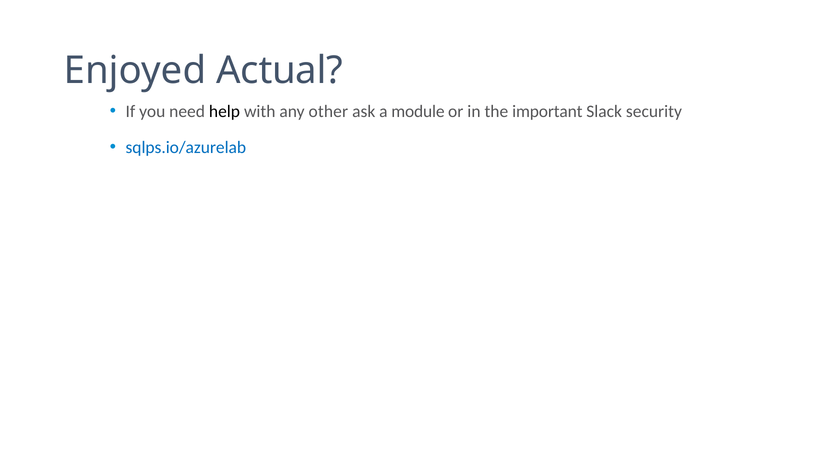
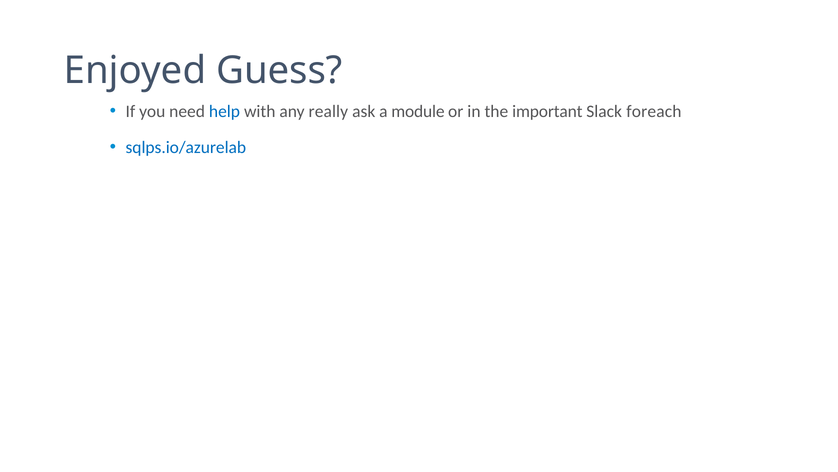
Actual: Actual -> Guess
help colour: black -> blue
other: other -> really
security: security -> foreach
